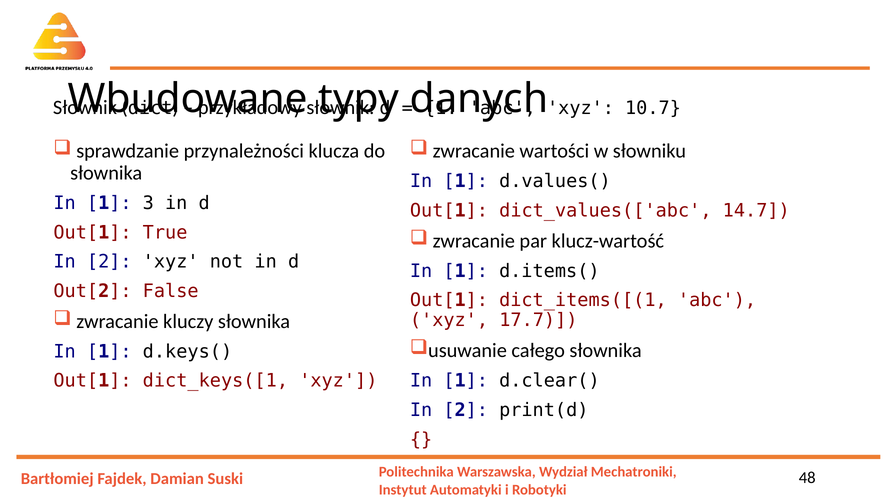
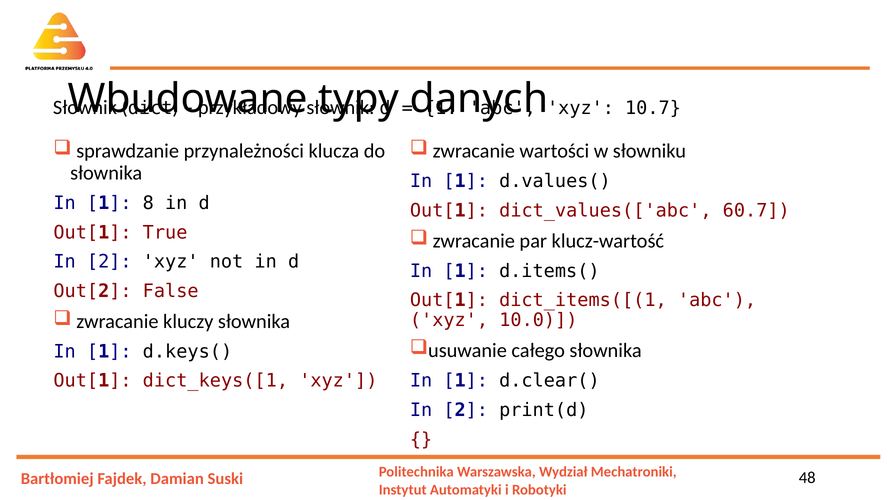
3: 3 -> 8
14.7: 14.7 -> 60.7
17.7: 17.7 -> 10.0
